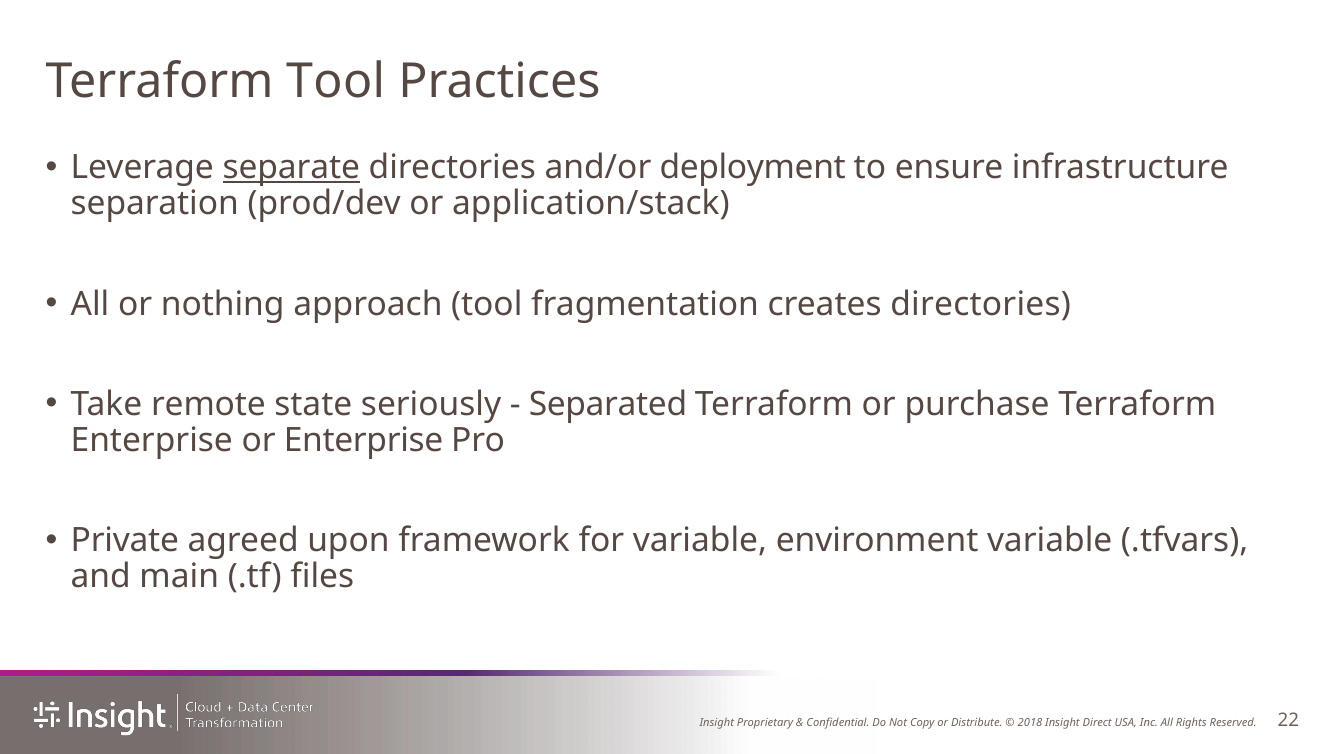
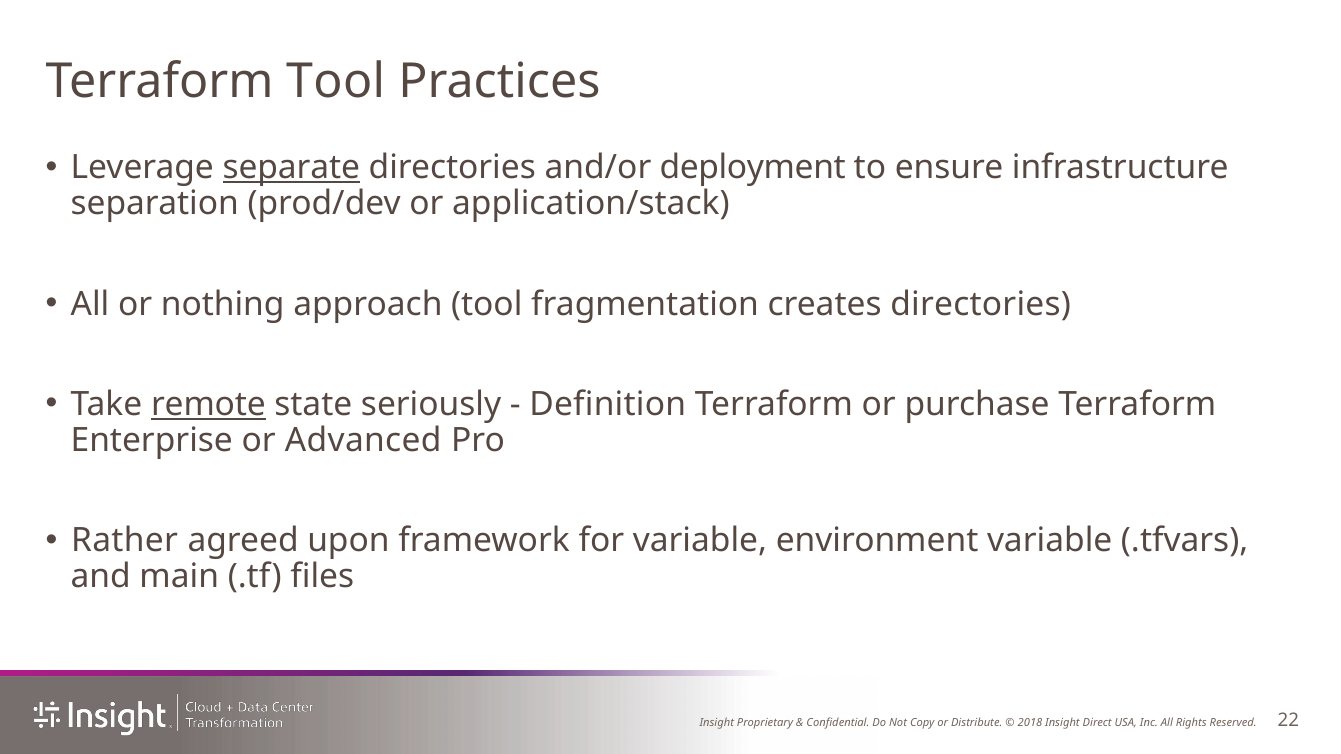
remote underline: none -> present
Separated: Separated -> Definition
or Enterprise: Enterprise -> Advanced
Private: Private -> Rather
